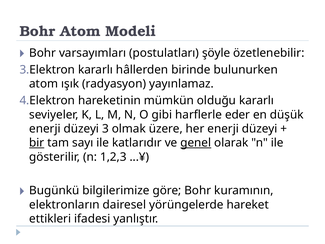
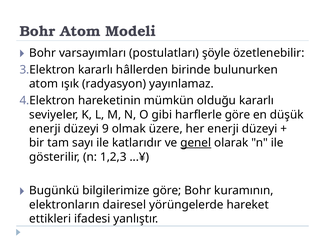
harflerle eder: eder -> göre
3: 3 -> 9
bir underline: present -> none
